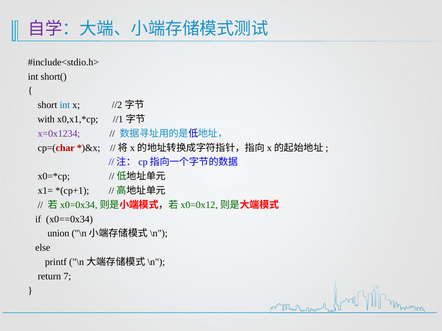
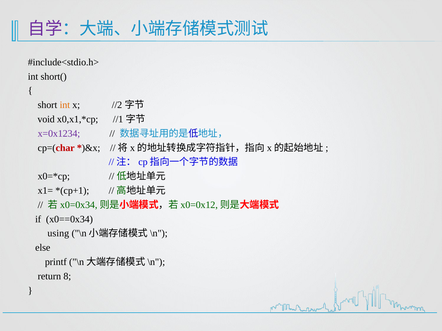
int at (65, 105) colour: blue -> orange
with: with -> void
union: union -> using
7: 7 -> 8
